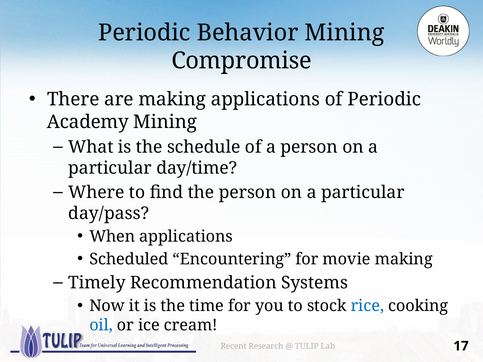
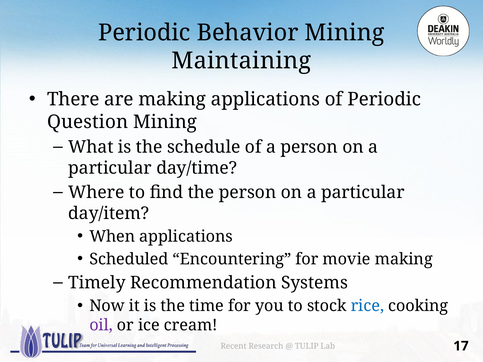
Compromise: Compromise -> Maintaining
Academy: Academy -> Question
day/pass: day/pass -> day/item
oil colour: blue -> purple
